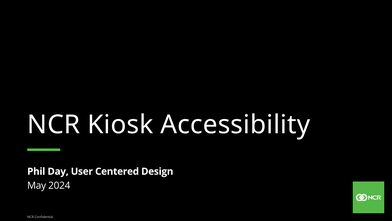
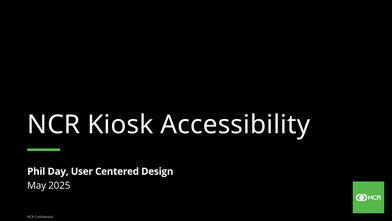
2024: 2024 -> 2025
